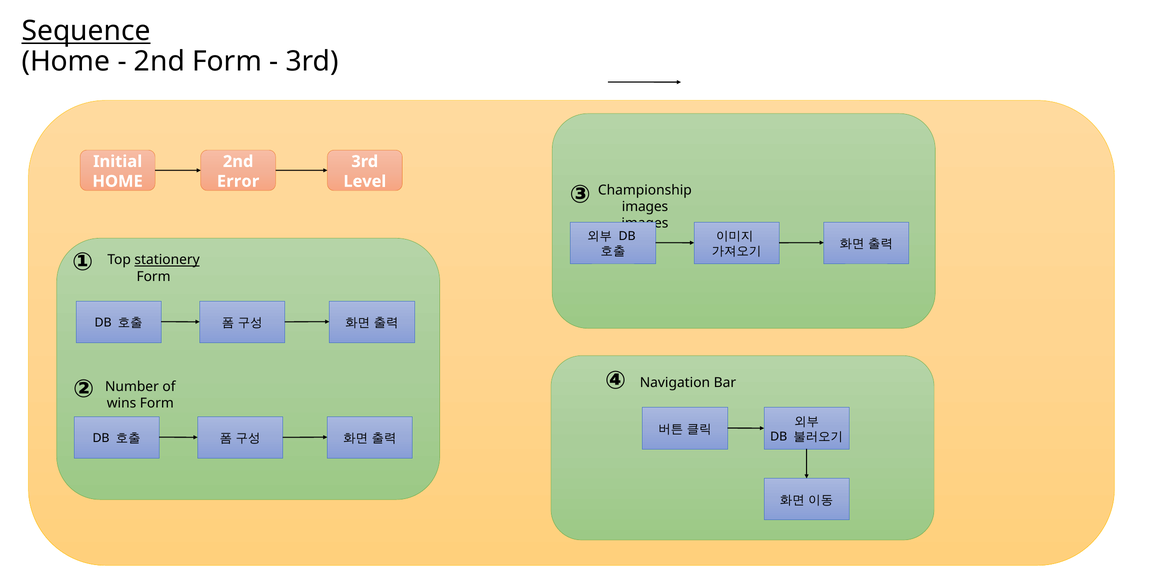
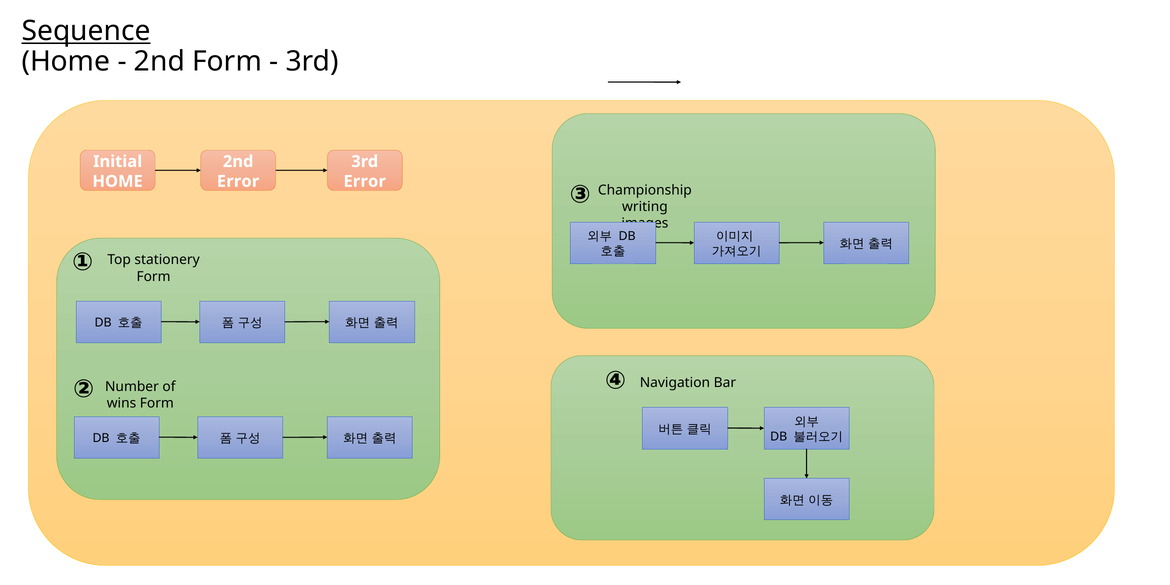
Level at (365, 181): Level -> Error
images at (645, 207): images -> writing
stationery underline: present -> none
